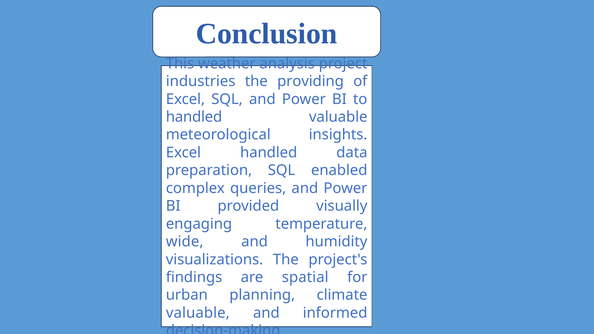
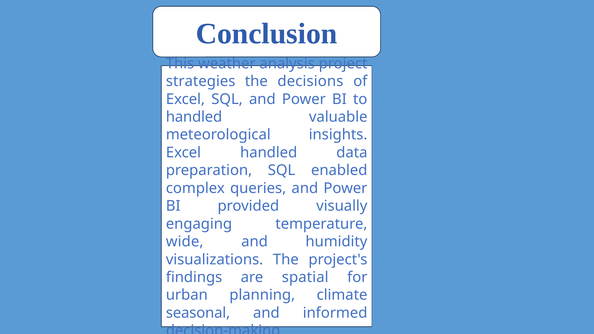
industries: industries -> strategies
providing: providing -> decisions
valuable at (198, 313): valuable -> seasonal
